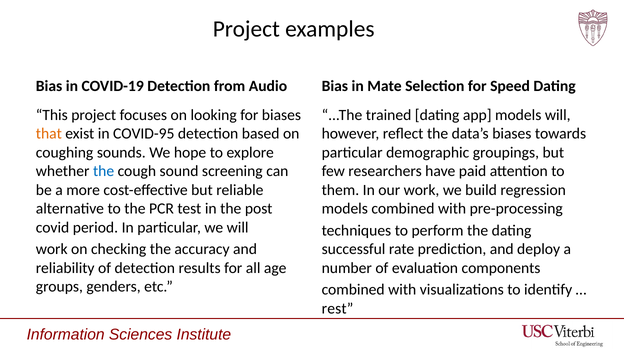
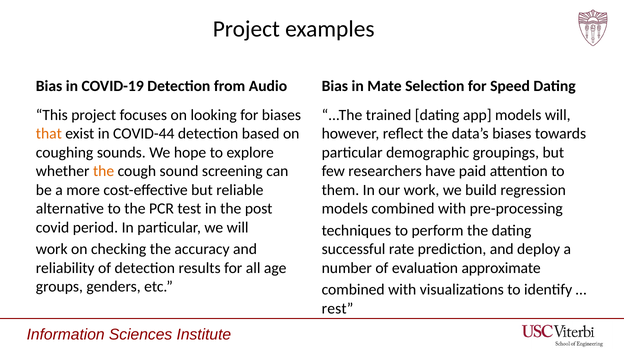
COVID-95: COVID-95 -> COVID-44
the at (104, 171) colour: blue -> orange
components: components -> approximate
